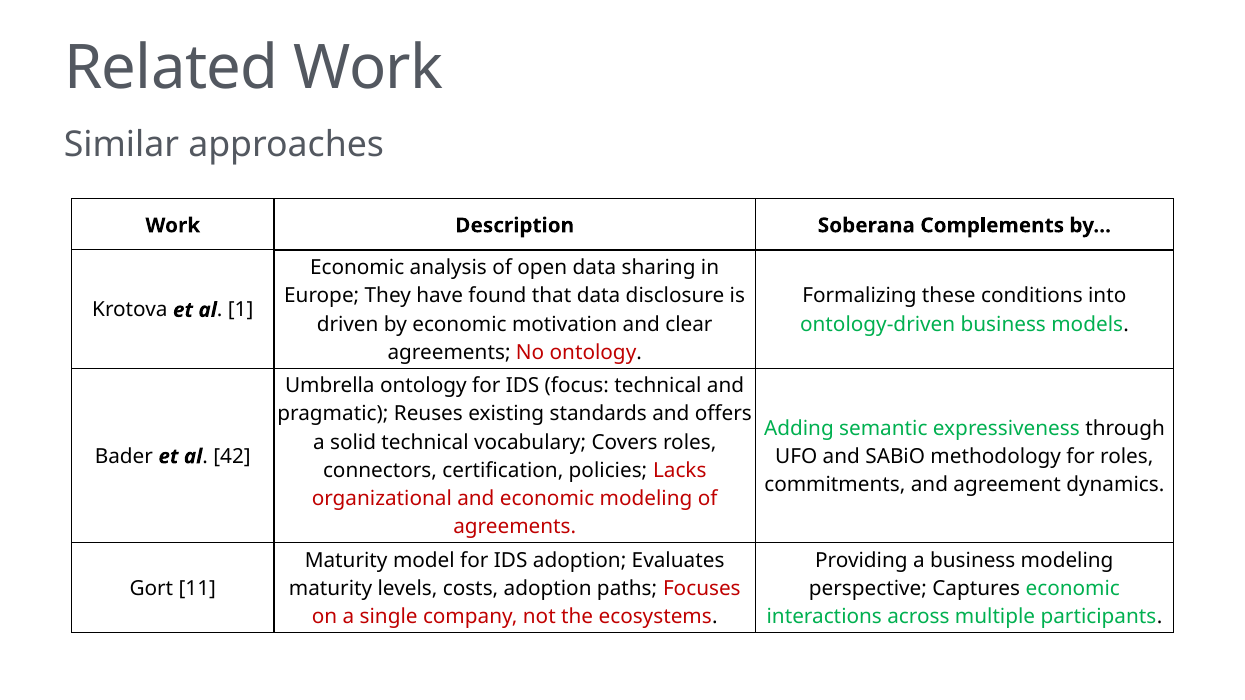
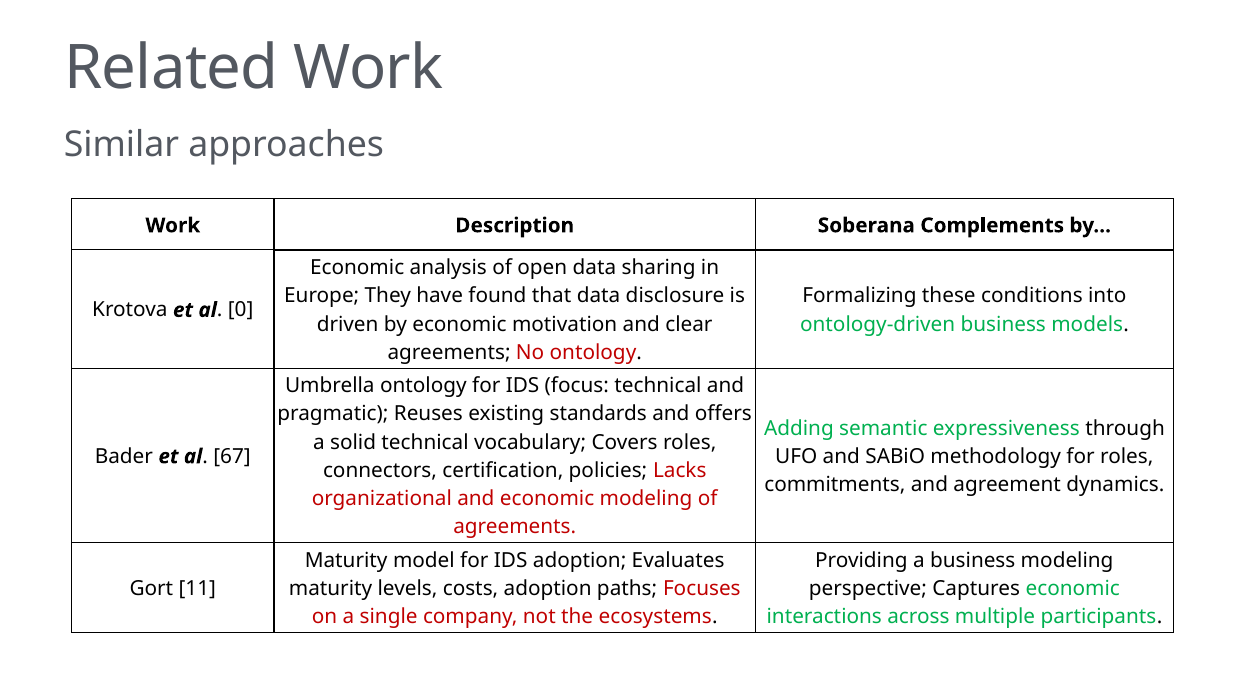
1: 1 -> 0
42: 42 -> 67
